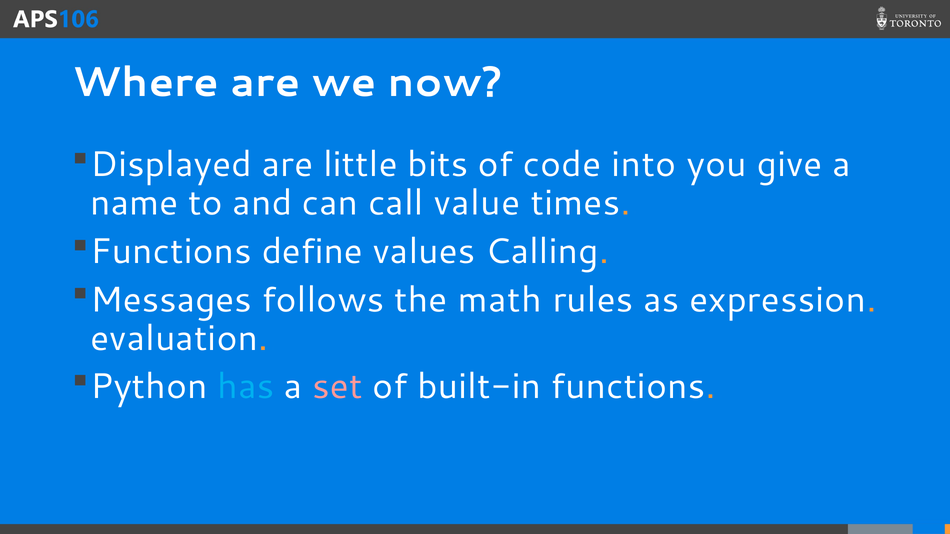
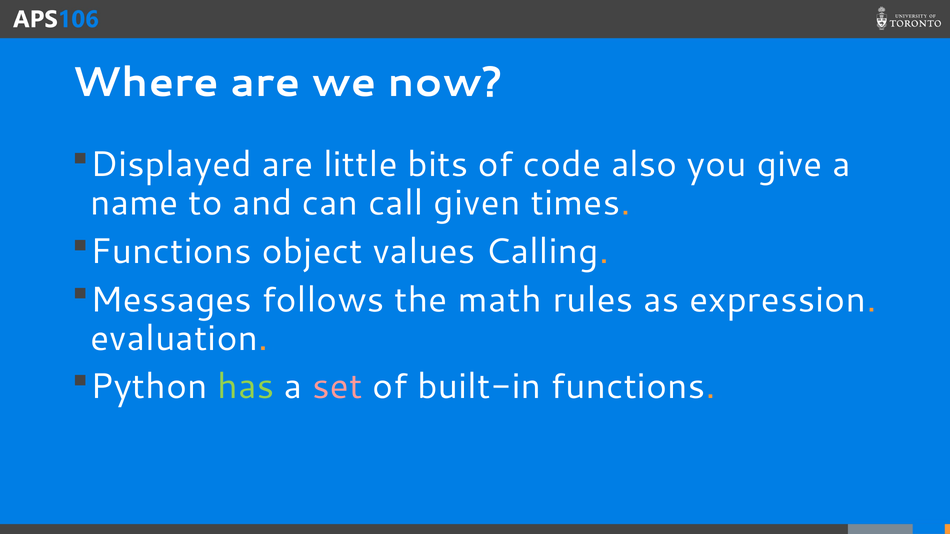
into: into -> also
value: value -> given
define: define -> object
has colour: light blue -> light green
